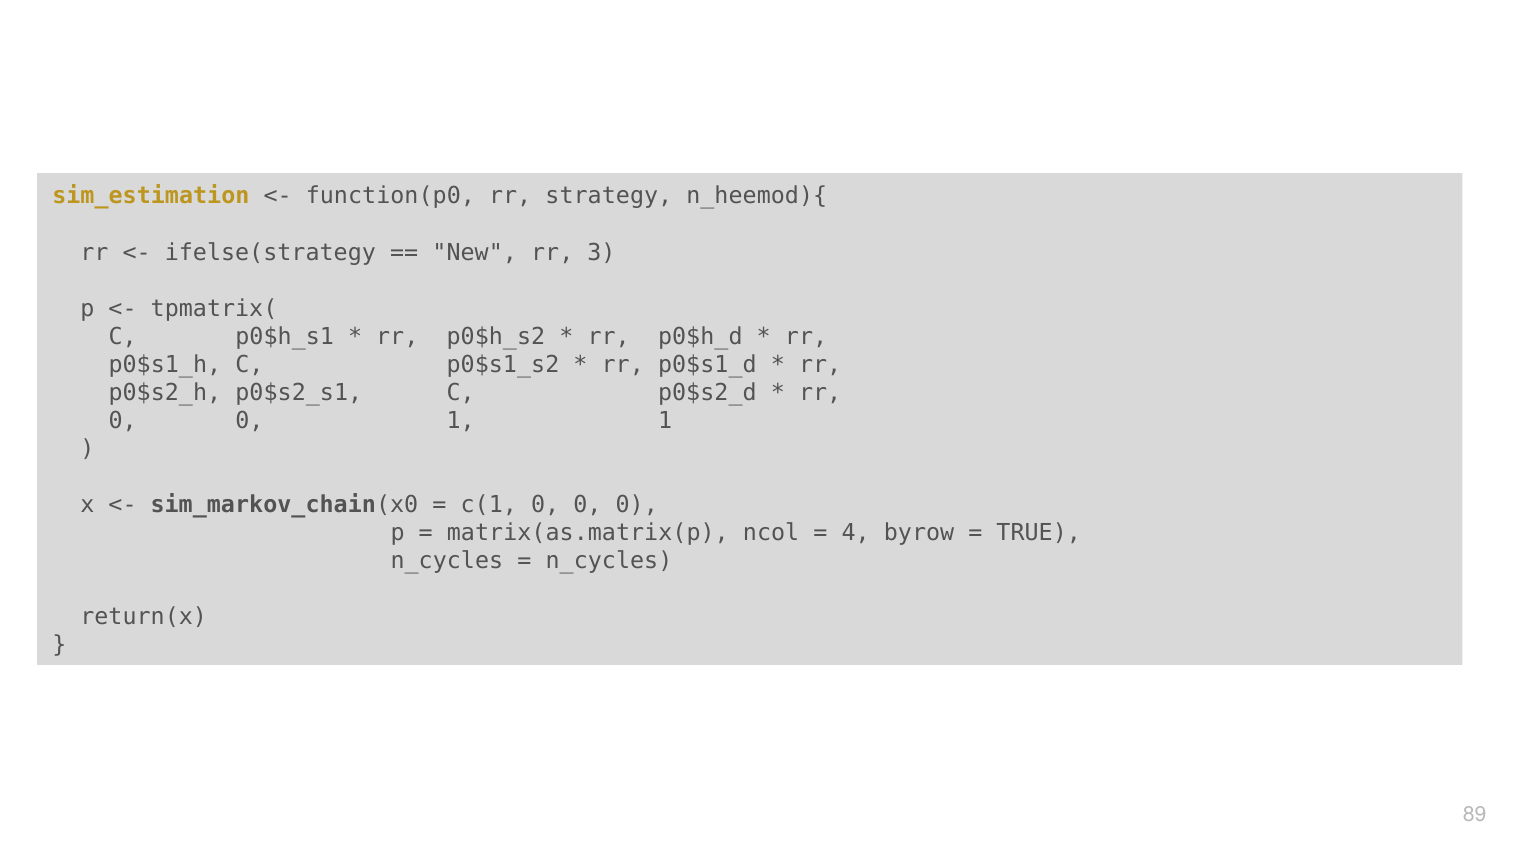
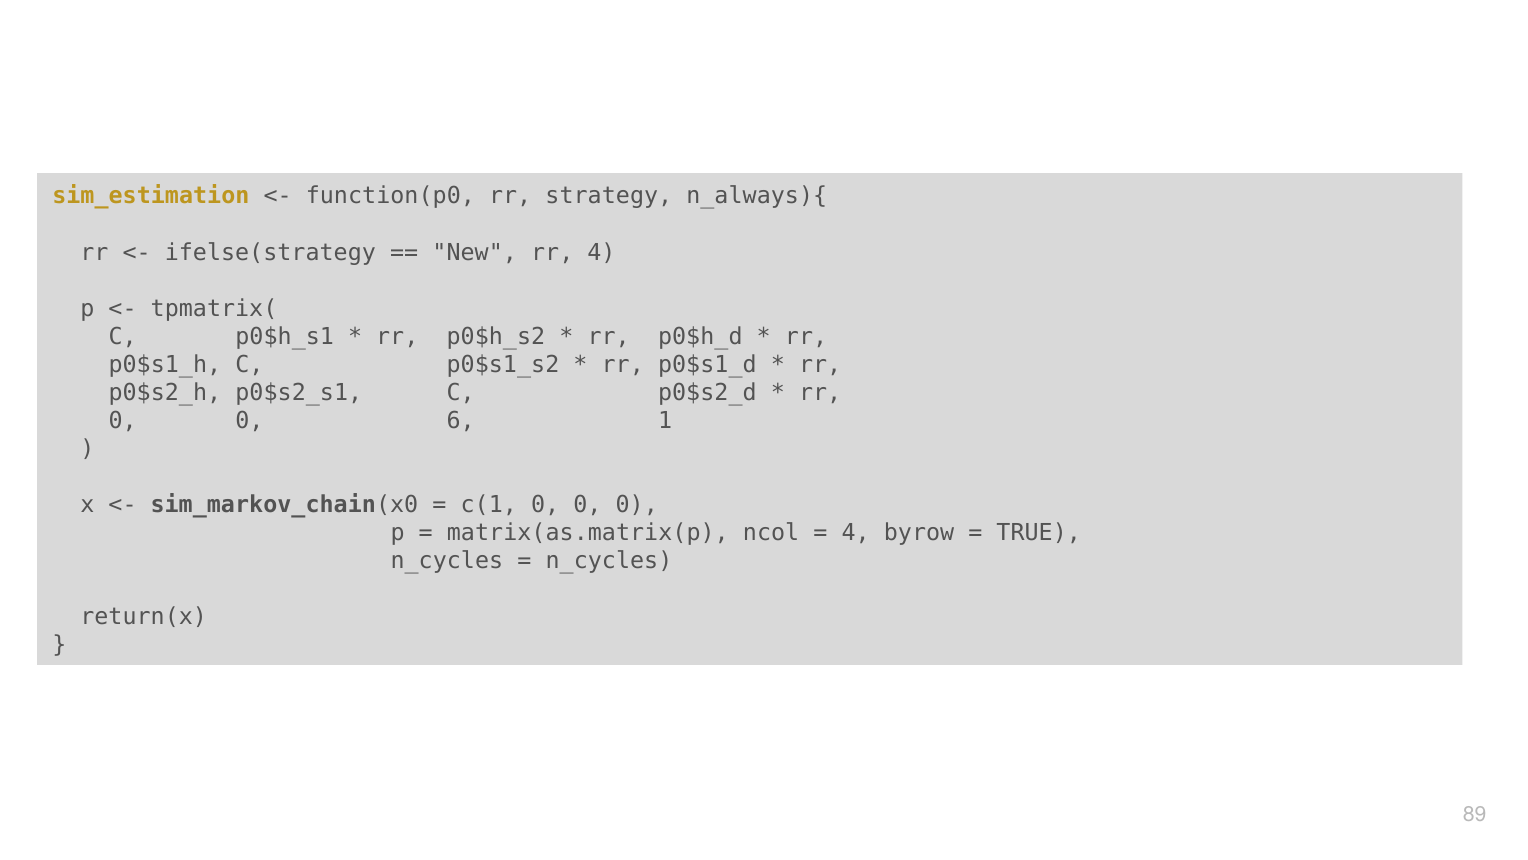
n_heemod){: n_heemod){ -> n_always){
rr 3: 3 -> 4
0 1: 1 -> 6
